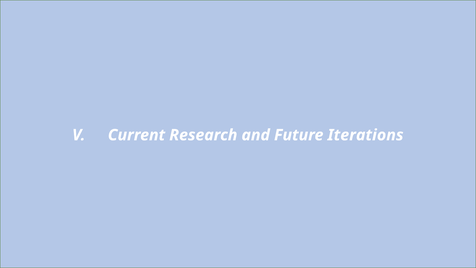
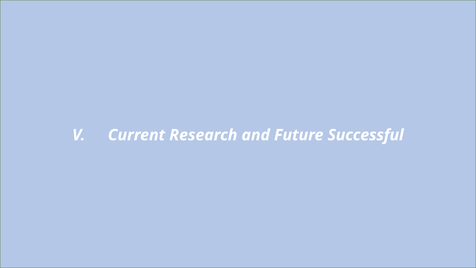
Iterations: Iterations -> Successful
